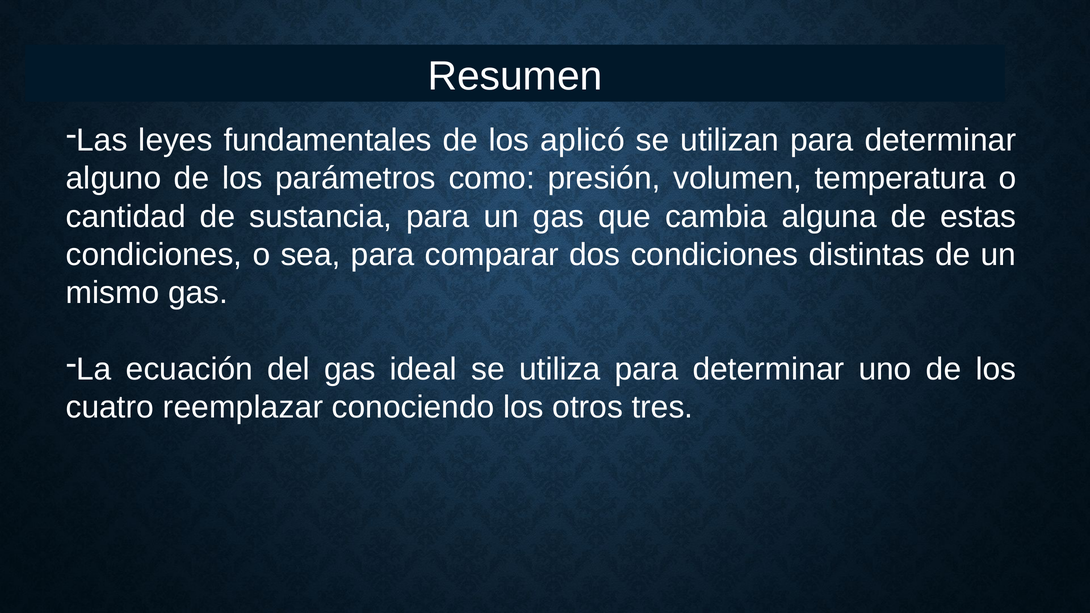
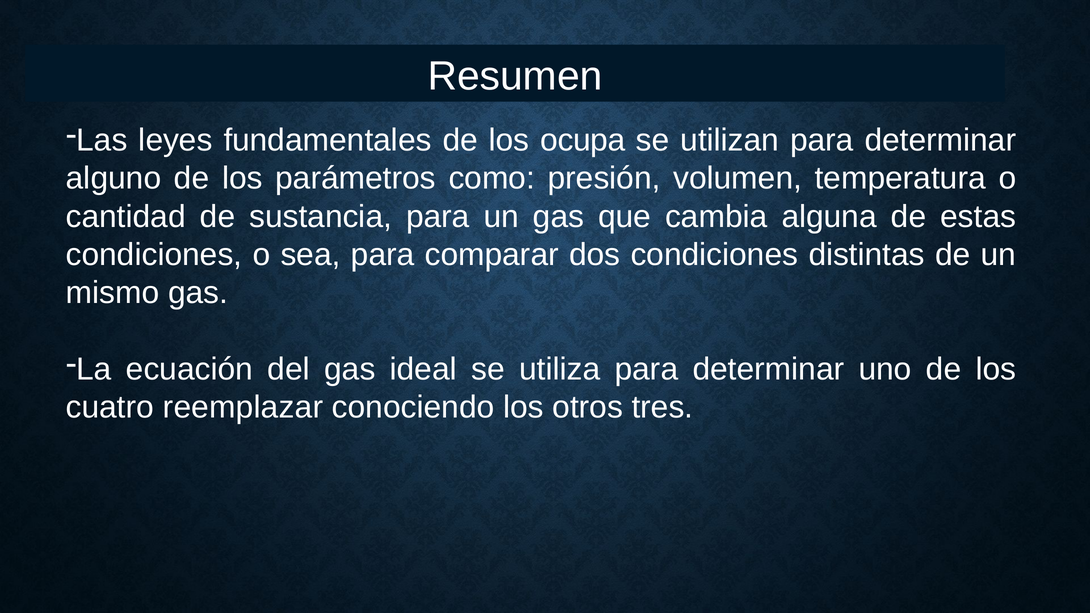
aplicó: aplicó -> ocupa
